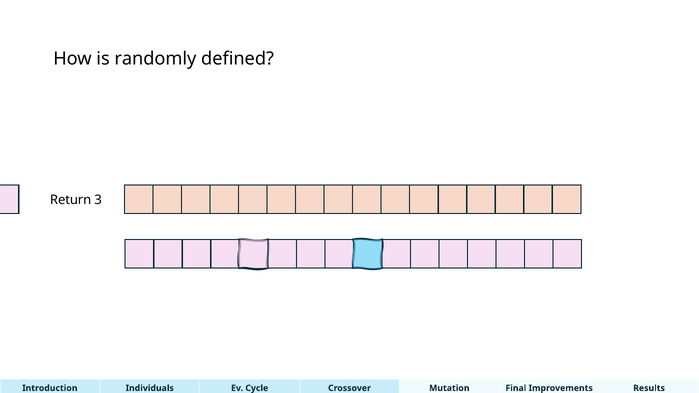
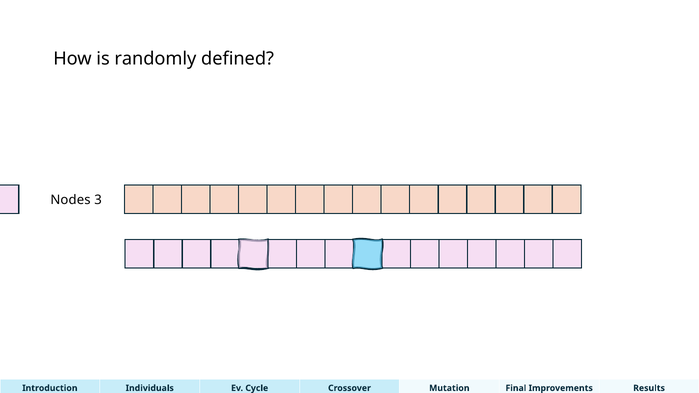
Return: Return -> Nodes
